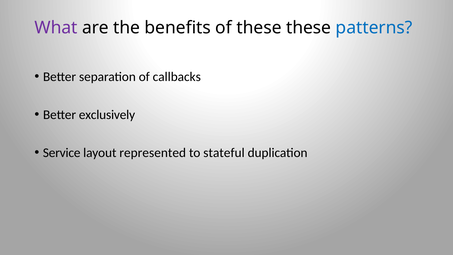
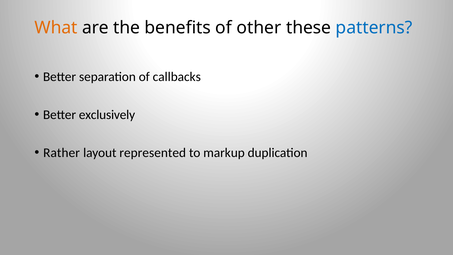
What colour: purple -> orange
of these: these -> other
Service: Service -> Rather
stateful: stateful -> markup
